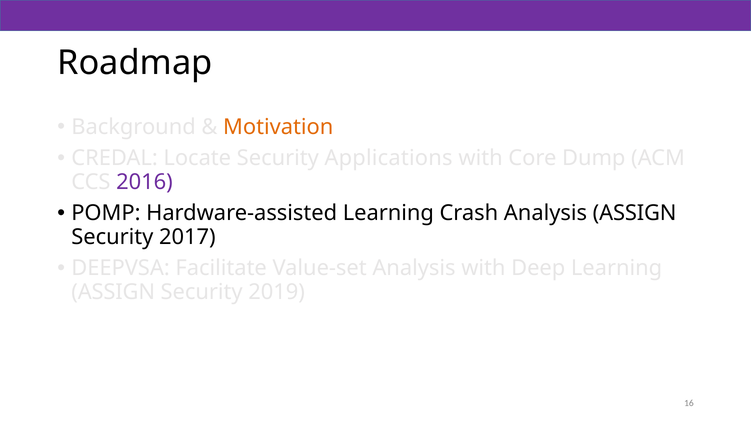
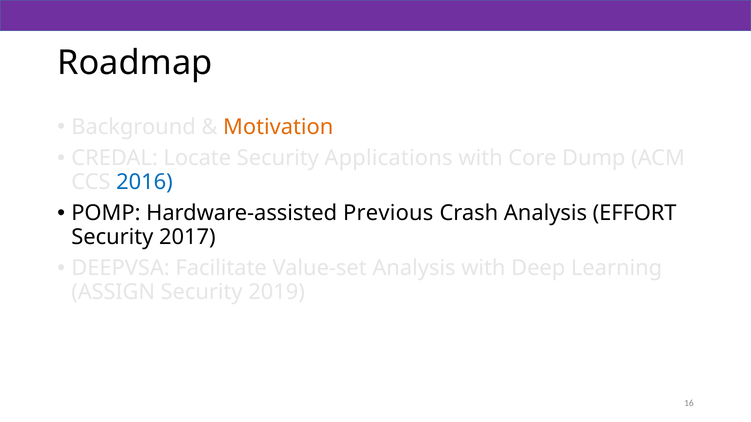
2016 colour: purple -> blue
Hardware-assisted Learning: Learning -> Previous
Analysis ASSIGN: ASSIGN -> EFFORT
